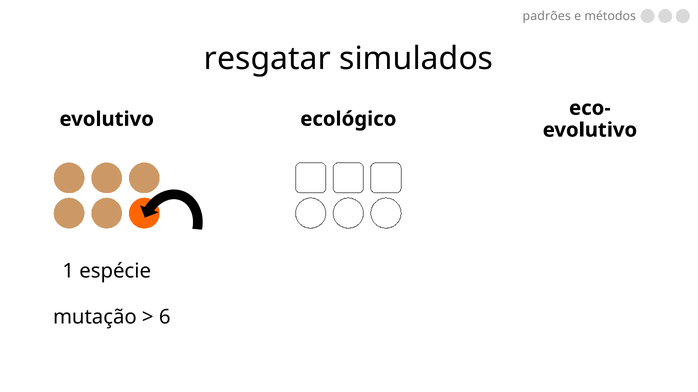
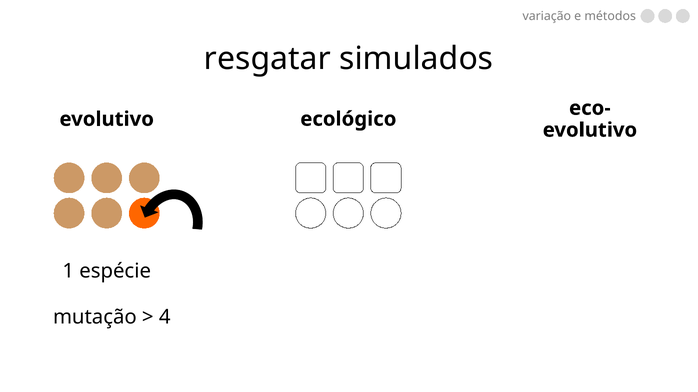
padrões: padrões -> variação
6: 6 -> 4
